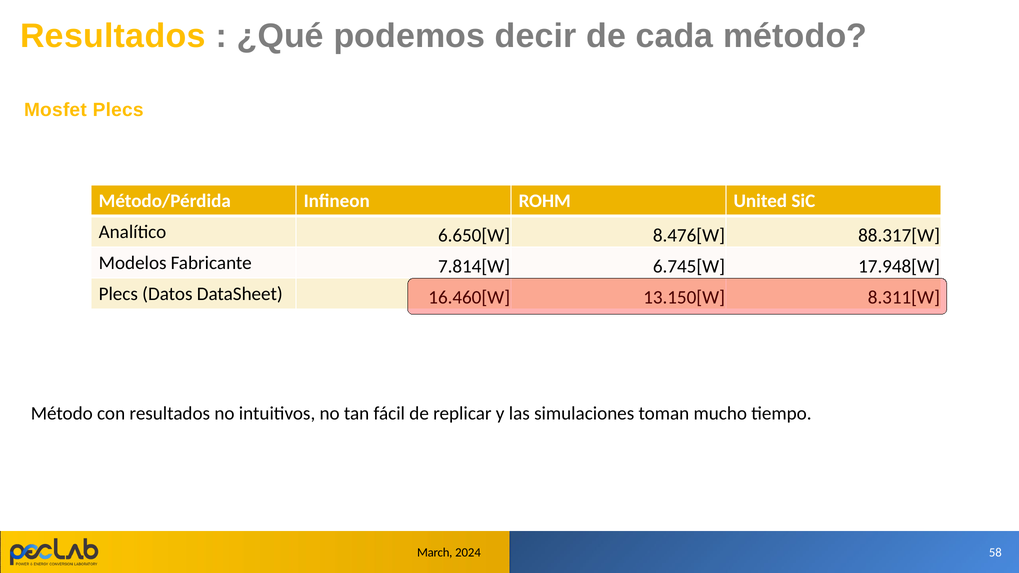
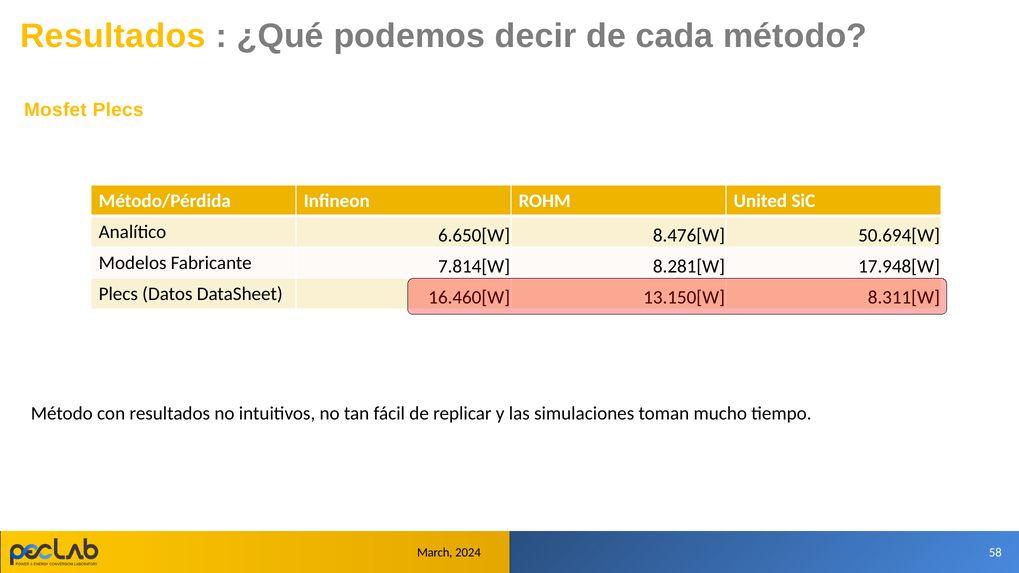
88.317[W: 88.317[W -> 50.694[W
6.745[W: 6.745[W -> 8.281[W
